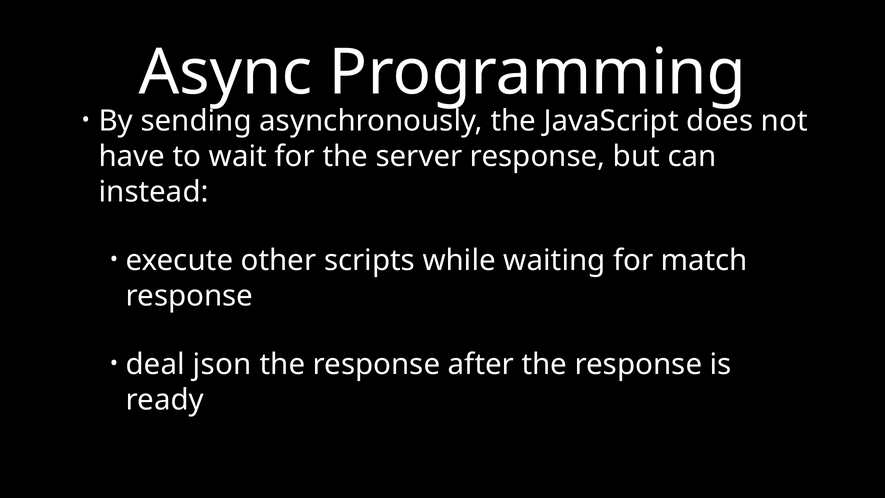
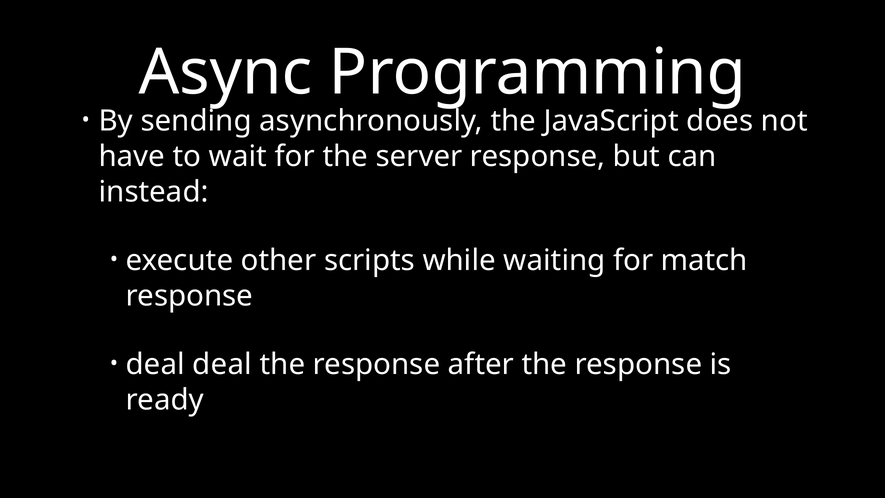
deal json: json -> deal
